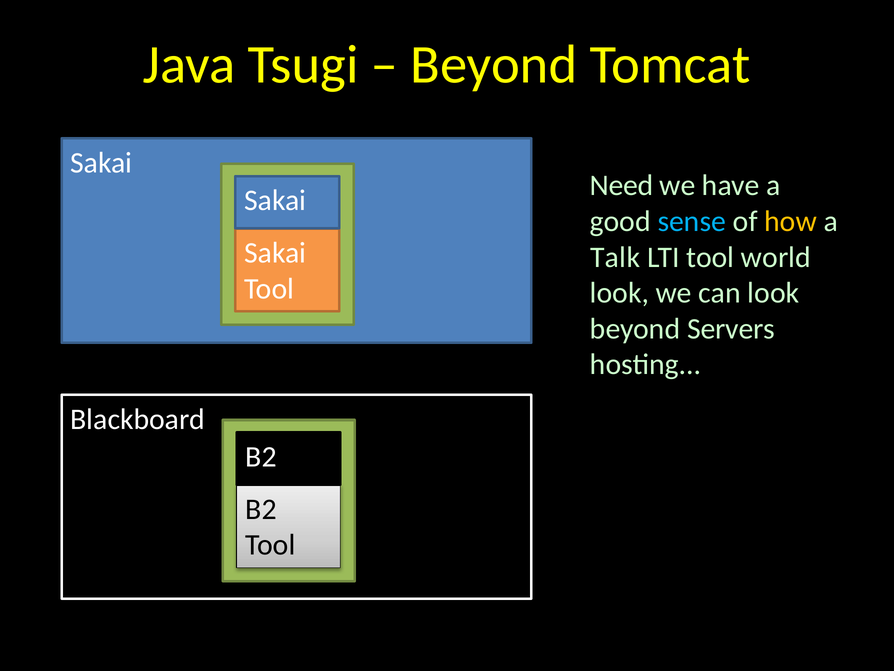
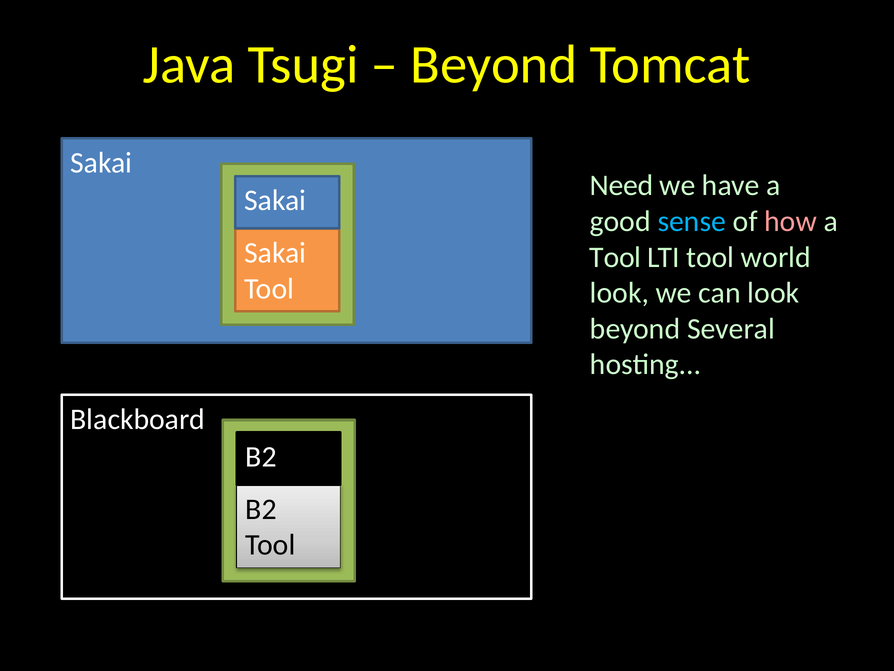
how colour: yellow -> pink
Talk at (615, 257): Talk -> Tool
Servers: Servers -> Several
